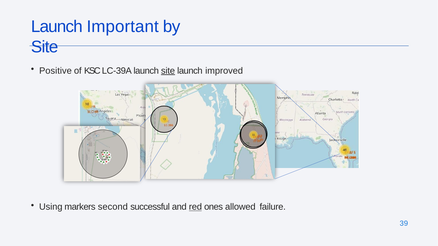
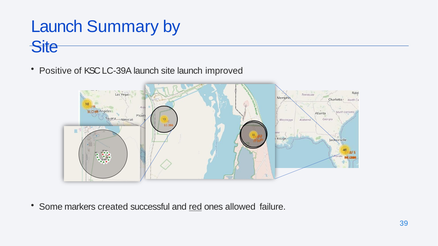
Important: Important -> Summary
site at (168, 71) underline: present -> none
Using: Using -> Some
second: second -> created
